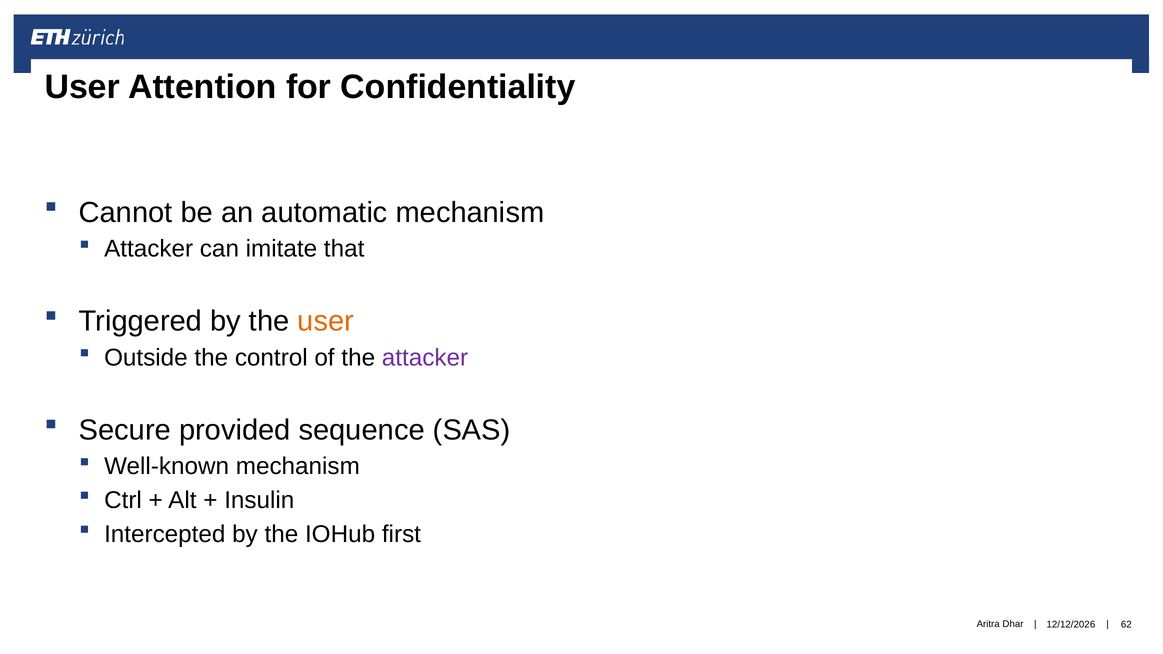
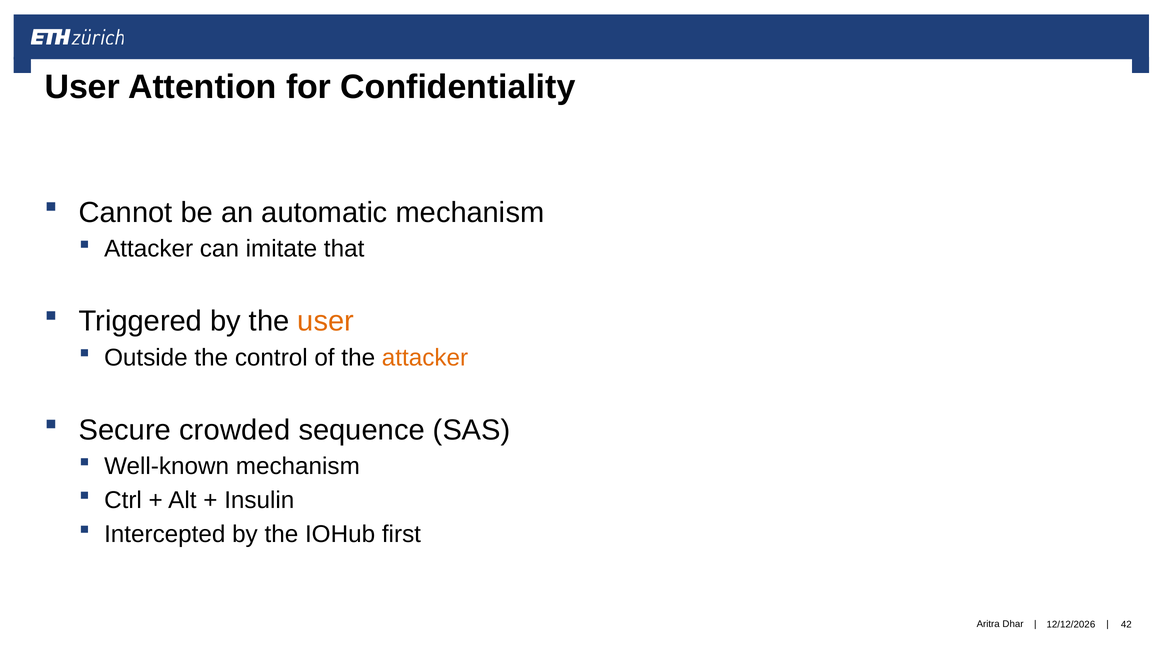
attacker at (425, 358) colour: purple -> orange
provided: provided -> crowded
62: 62 -> 42
